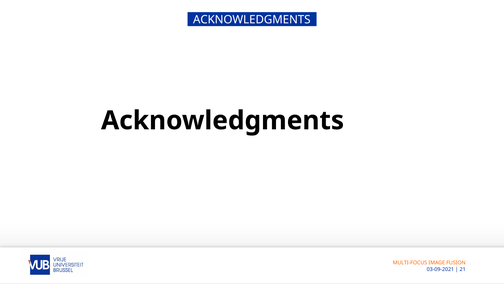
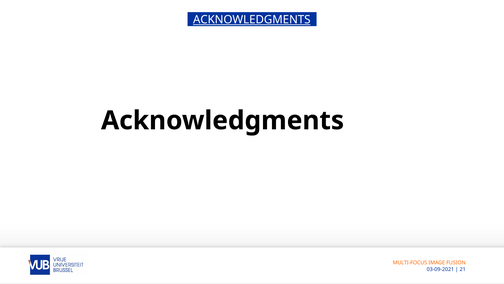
ACKNOWLEDGMENTS at (252, 20) underline: none -> present
